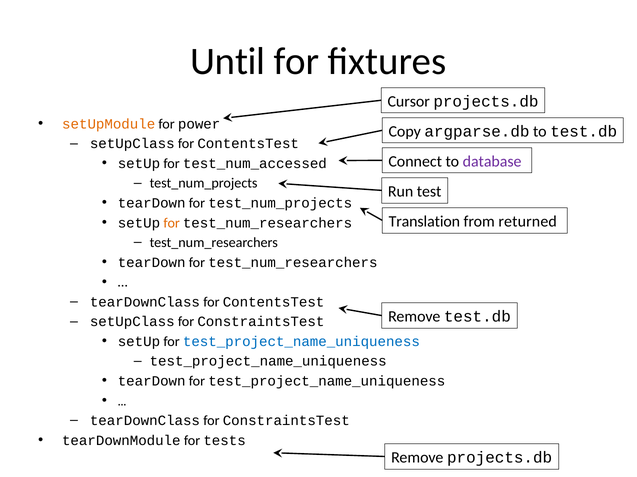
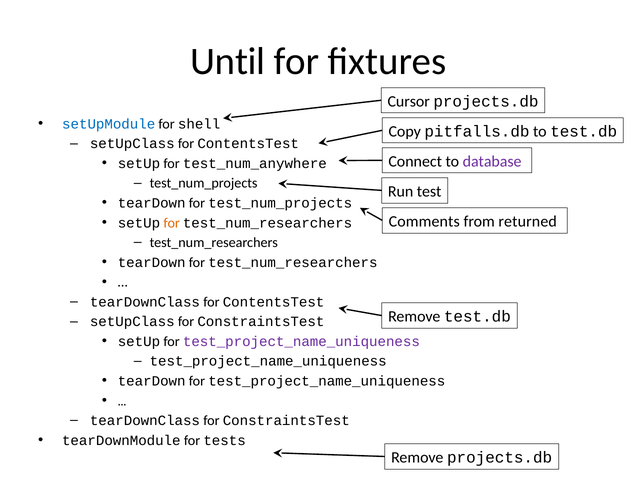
setUpModule colour: orange -> blue
power: power -> shell
argparse.db: argparse.db -> pitfalls.db
test_num_accessed: test_num_accessed -> test_num_anywhere
Translation: Translation -> Comments
test_project_name_uniqueness at (301, 342) colour: blue -> purple
